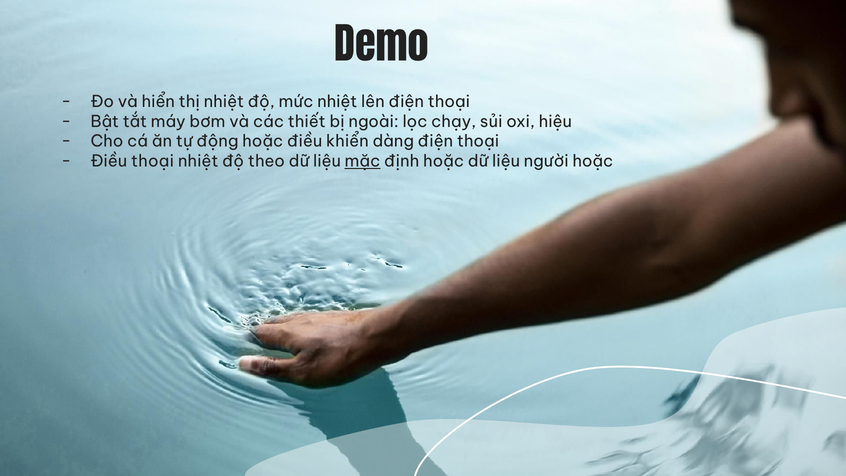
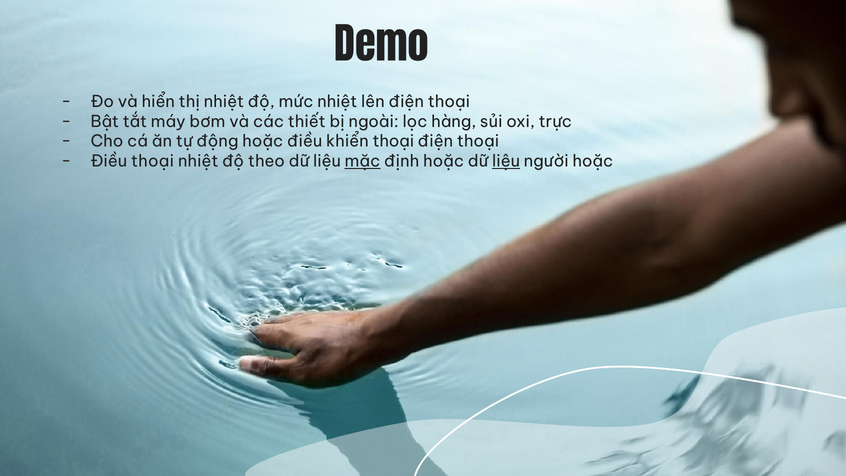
chạy: chạy -> hàng
hiệu: hiệu -> trực
khiển dàng: dàng -> thoại
liệu at (506, 161) underline: none -> present
